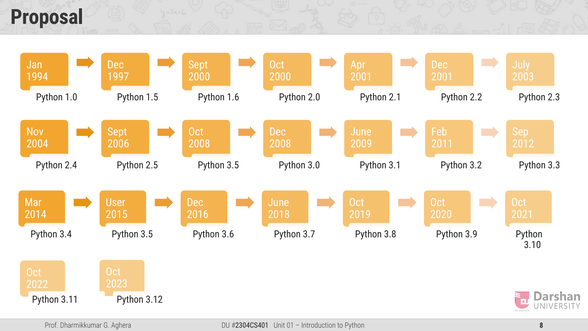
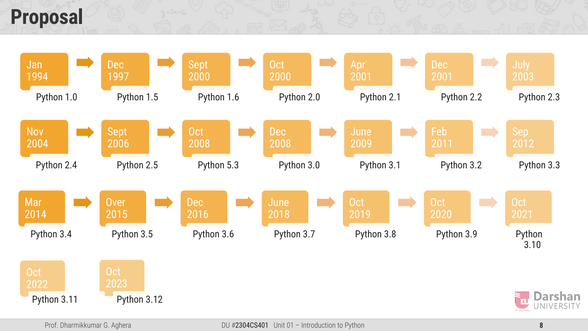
3.5 at (233, 165): 3.5 -> 5.3
User: User -> Over
